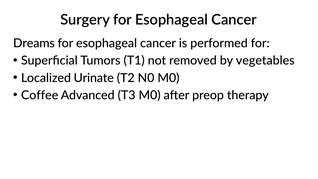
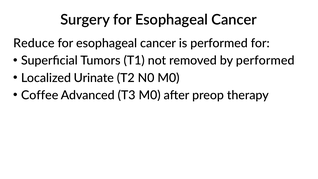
Dreams: Dreams -> Reduce
by vegetables: vegetables -> performed
